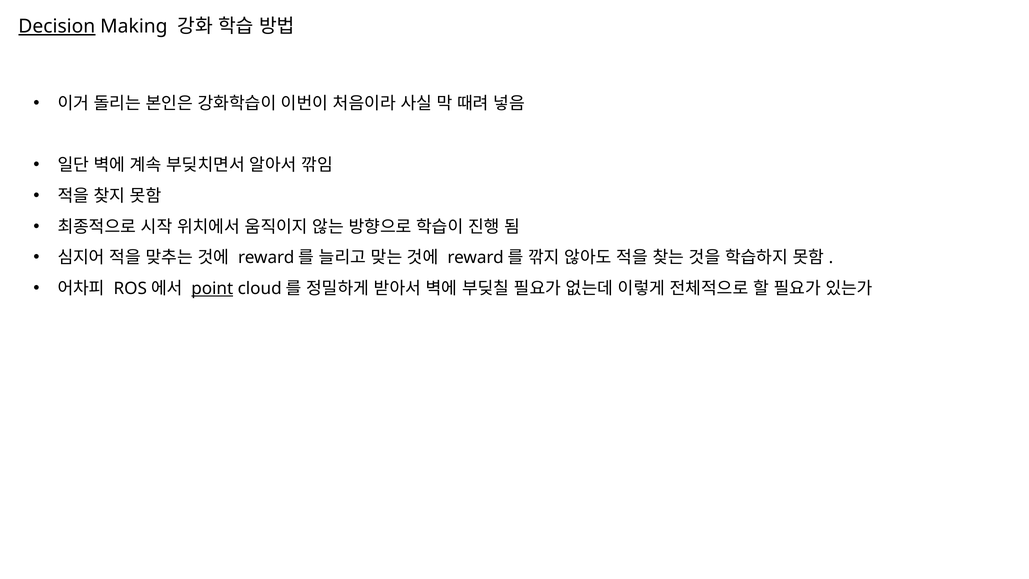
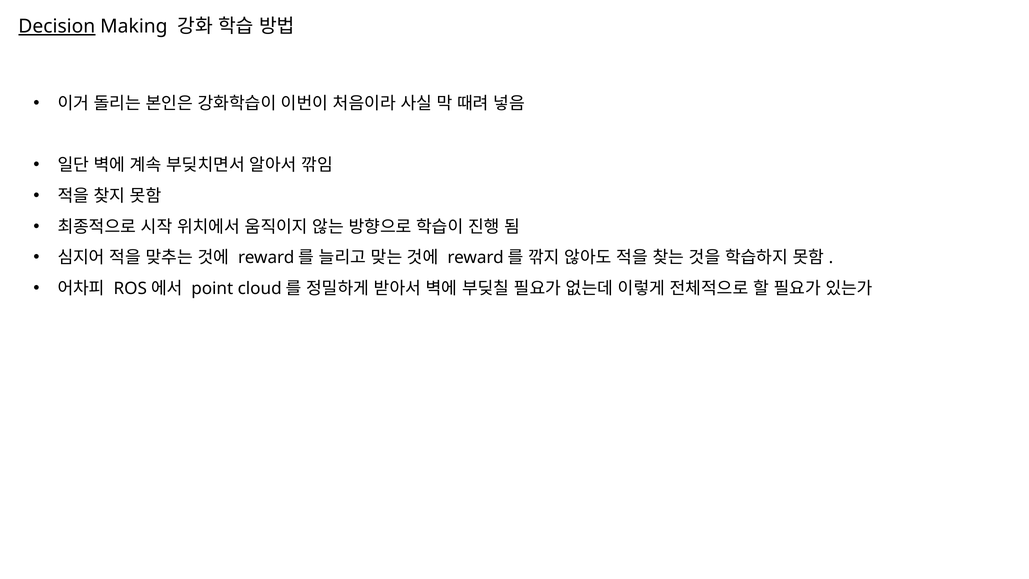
point underline: present -> none
